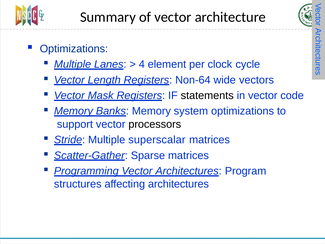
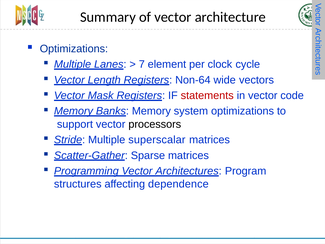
4: 4 -> 7
statements colour: black -> red
affecting architectures: architectures -> dependence
